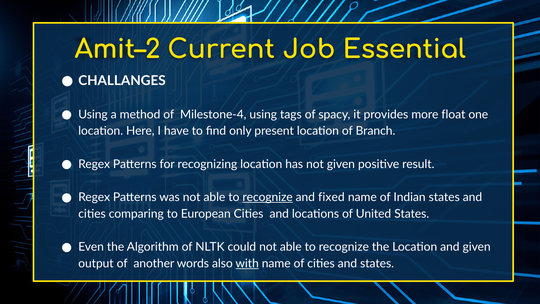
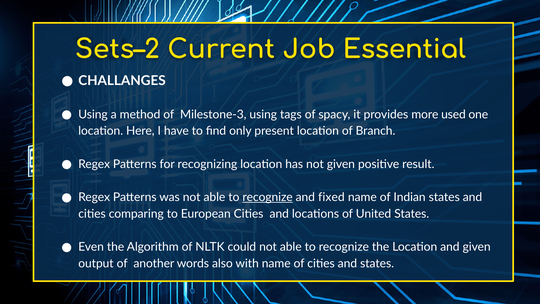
Amit–2: Amit–2 -> Sets–2
Milestone-4: Milestone-4 -> Milestone-3
float: float -> used
with underline: present -> none
